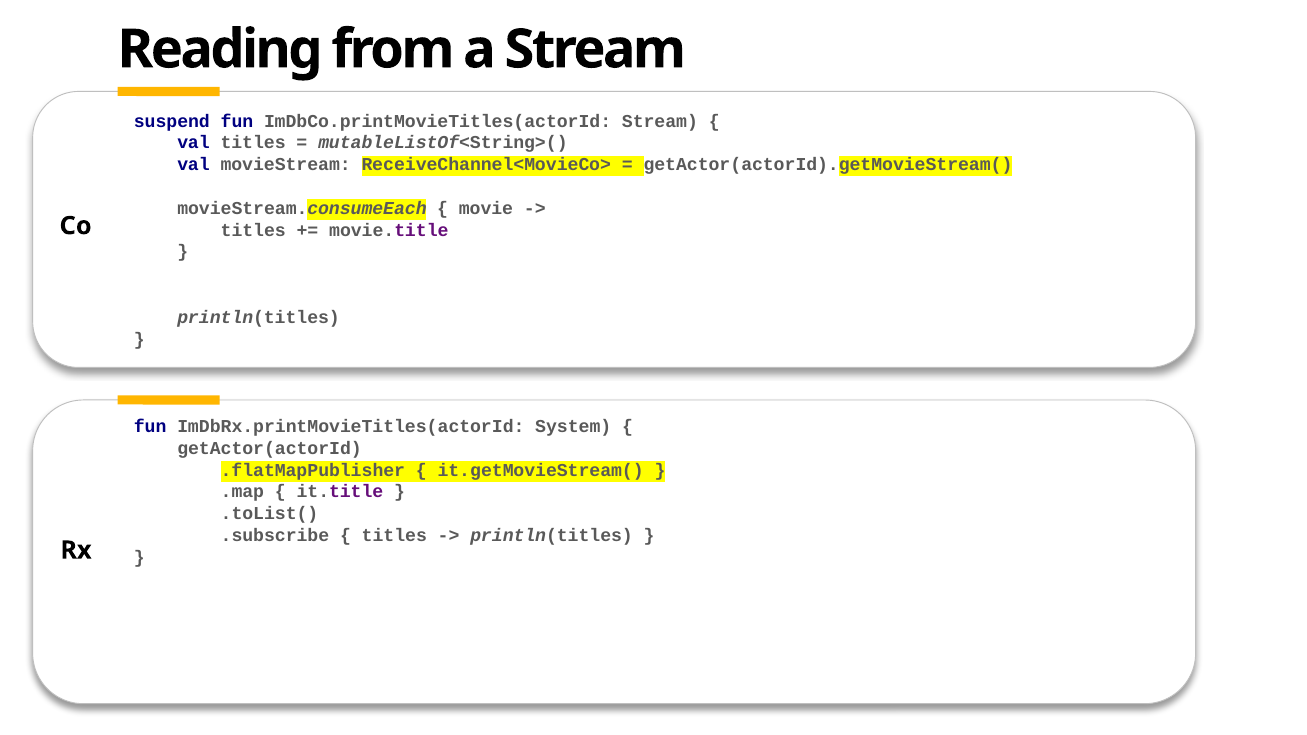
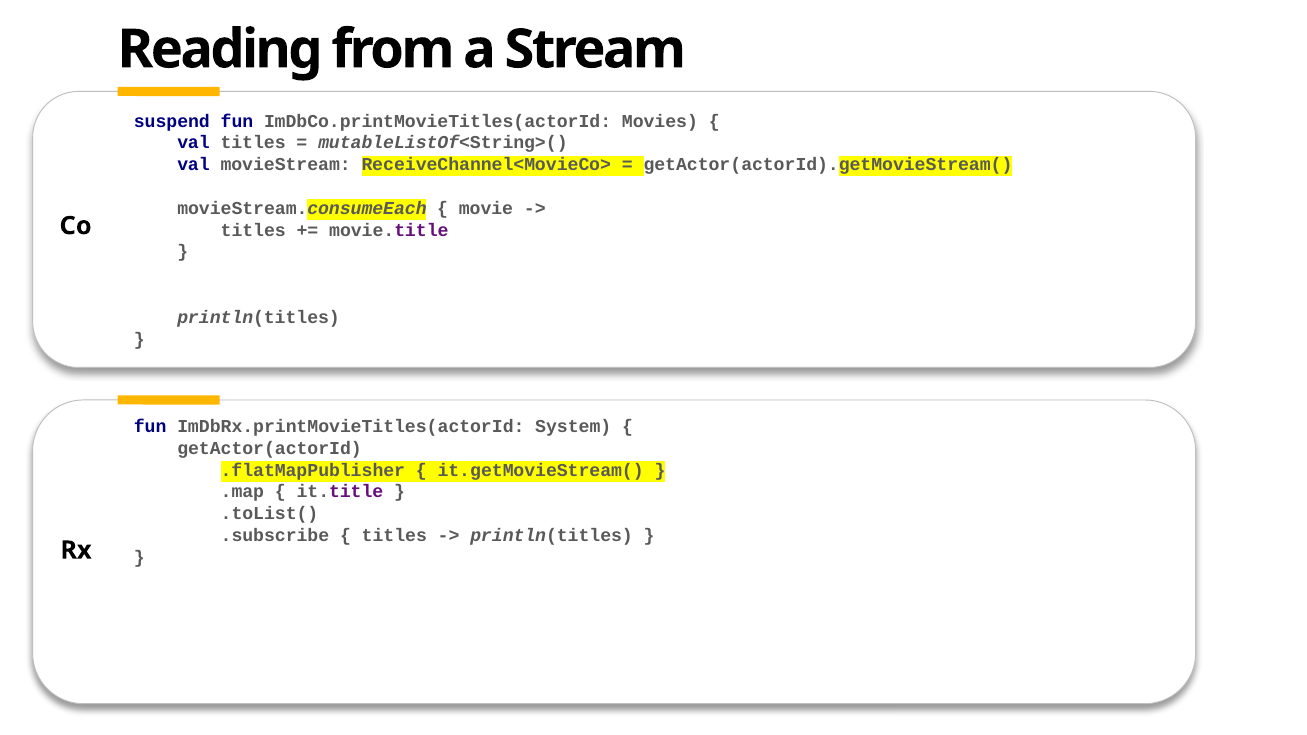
ImDbCo.printMovieTitles(actorId Stream: Stream -> Movies
